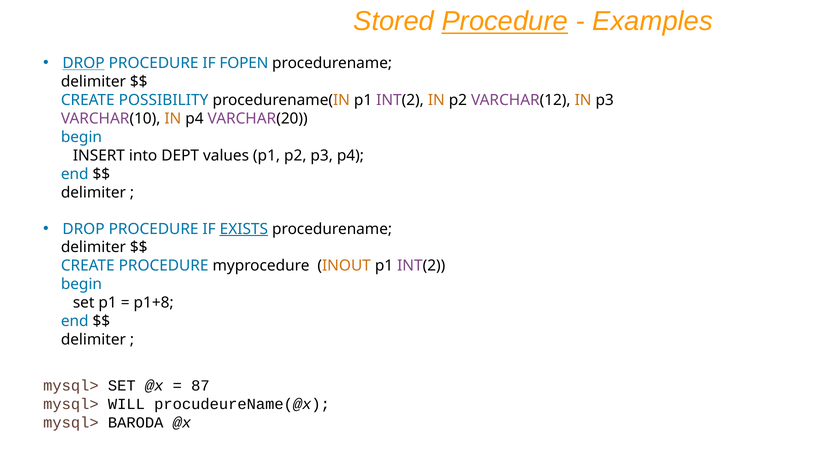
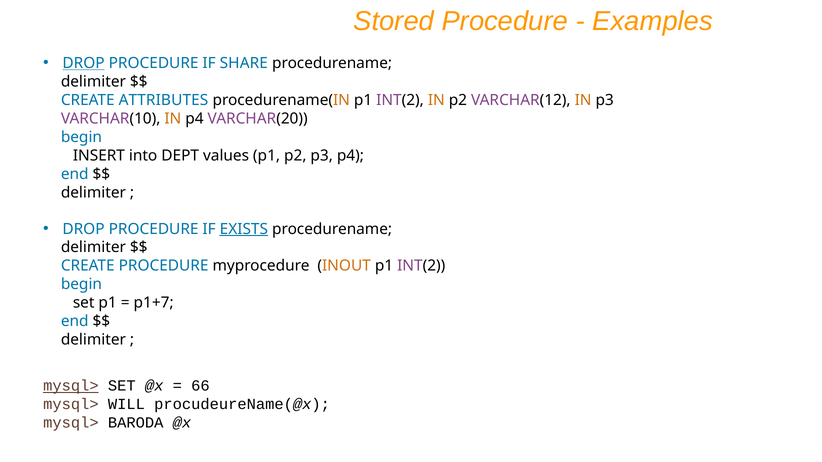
Procedure at (505, 21) underline: present -> none
FOPEN: FOPEN -> SHARE
POSSIBILITY: POSSIBILITY -> ATTRIBUTES
p1+8: p1+8 -> p1+7
mysql> at (71, 386) underline: none -> present
87: 87 -> 66
